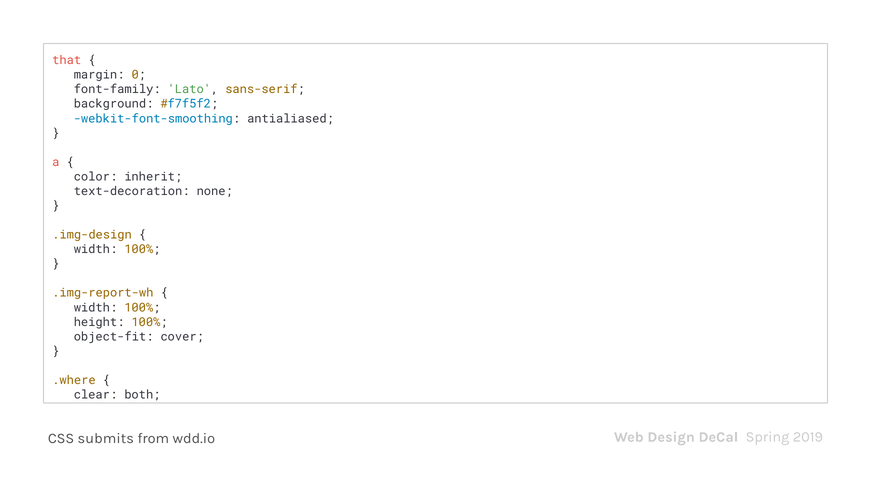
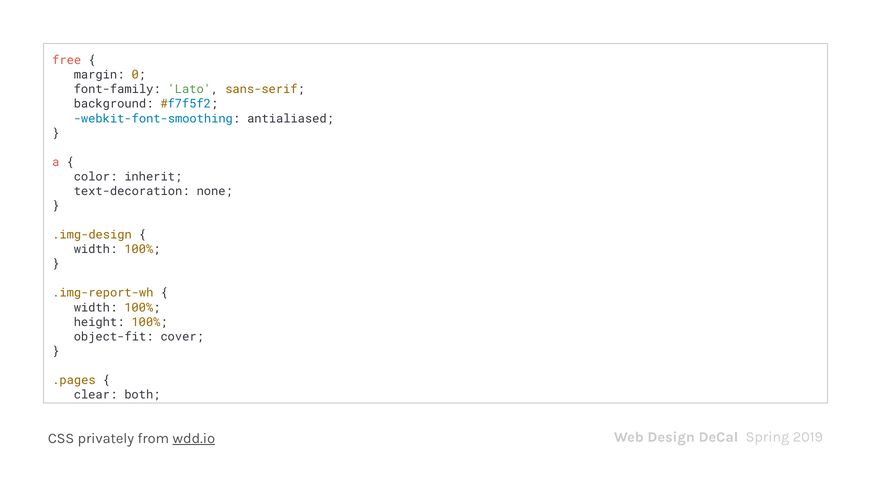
that: that -> free
.where: .where -> .pages
submits: submits -> privately
wdd.io underline: none -> present
